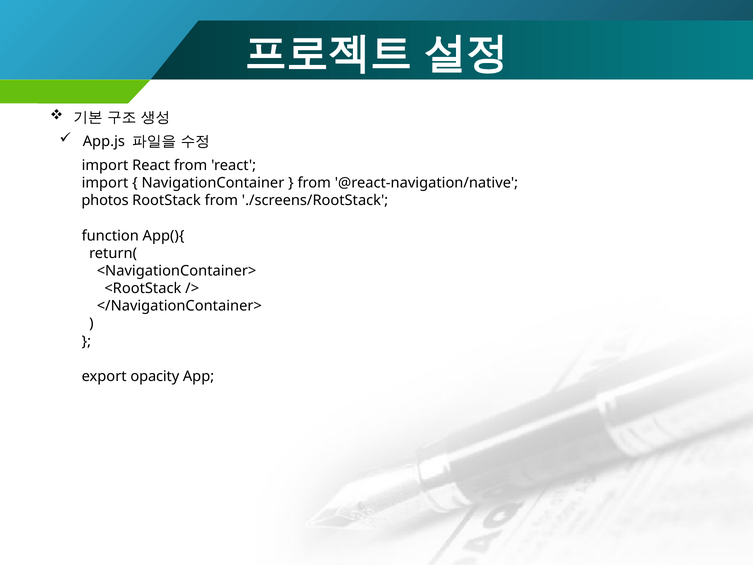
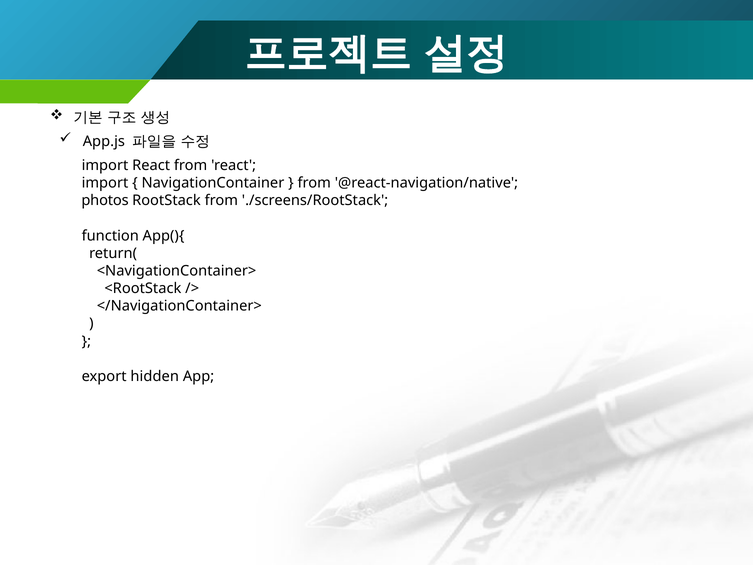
opacity: opacity -> hidden
